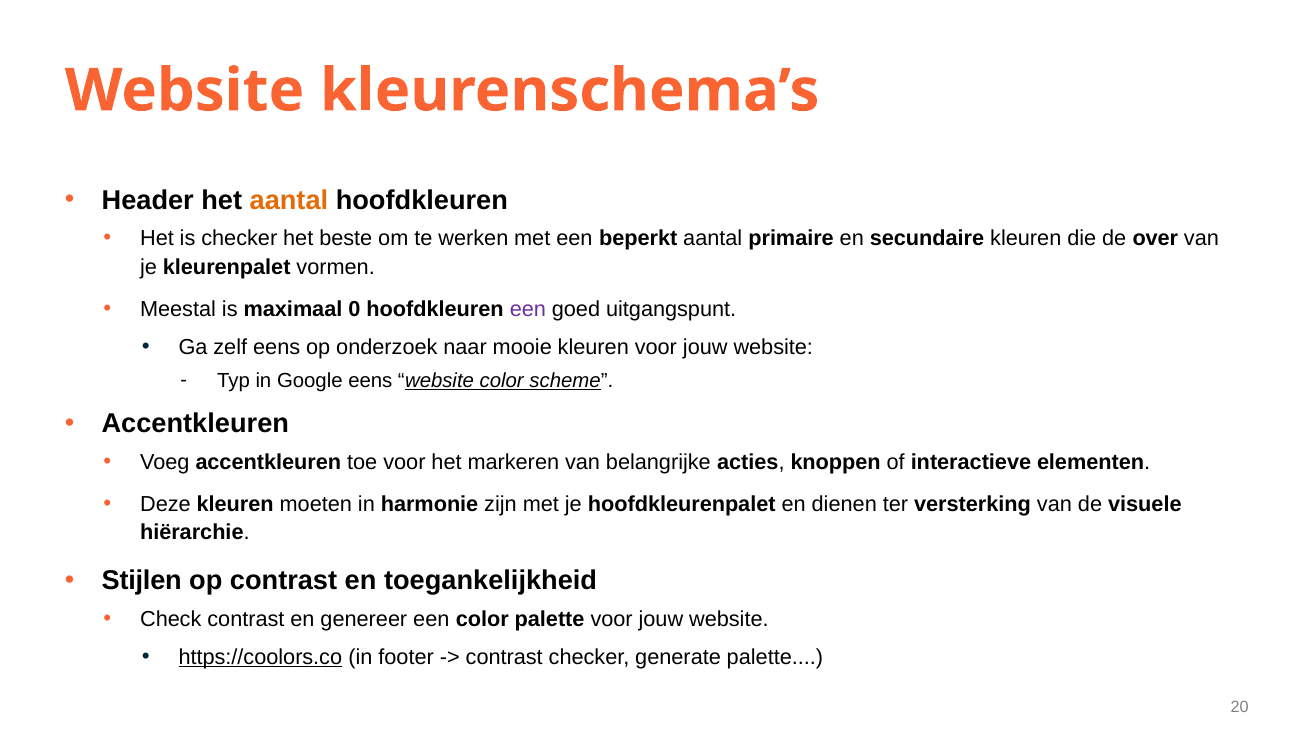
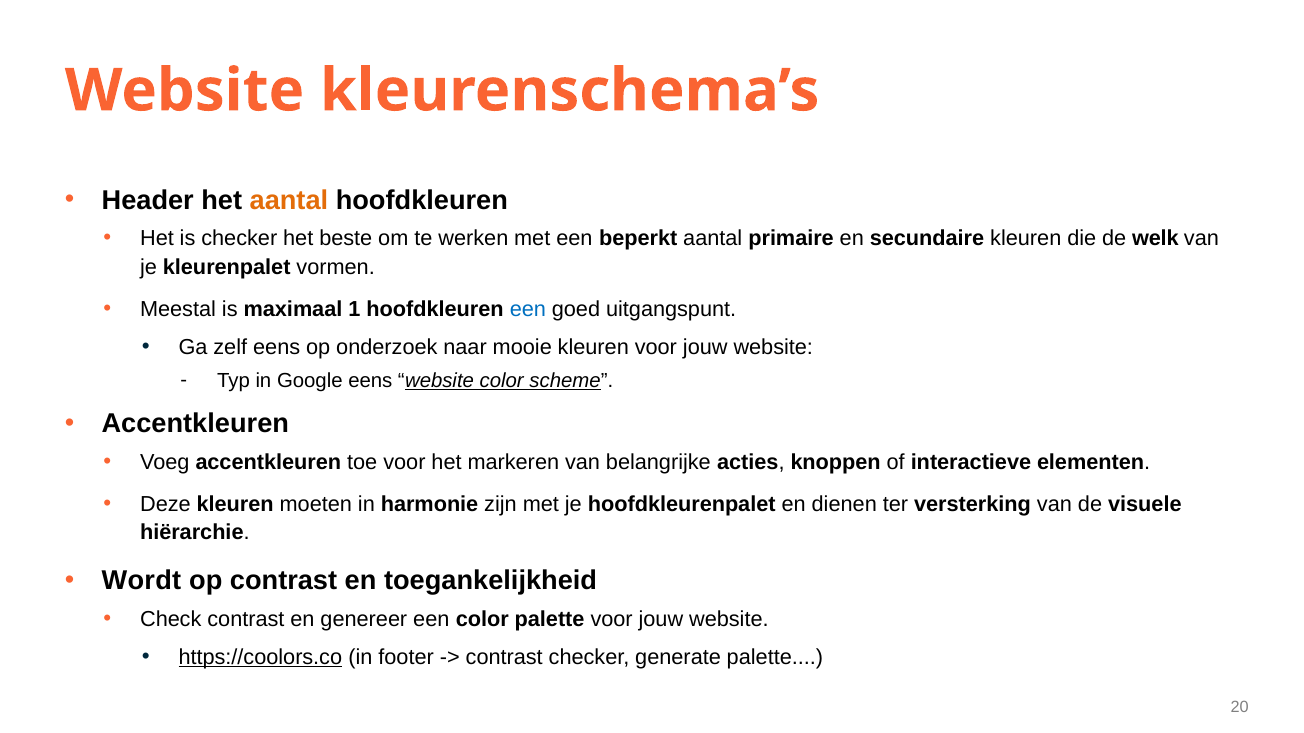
over: over -> welk
0: 0 -> 1
een at (528, 310) colour: purple -> blue
Stijlen: Stijlen -> Wordt
